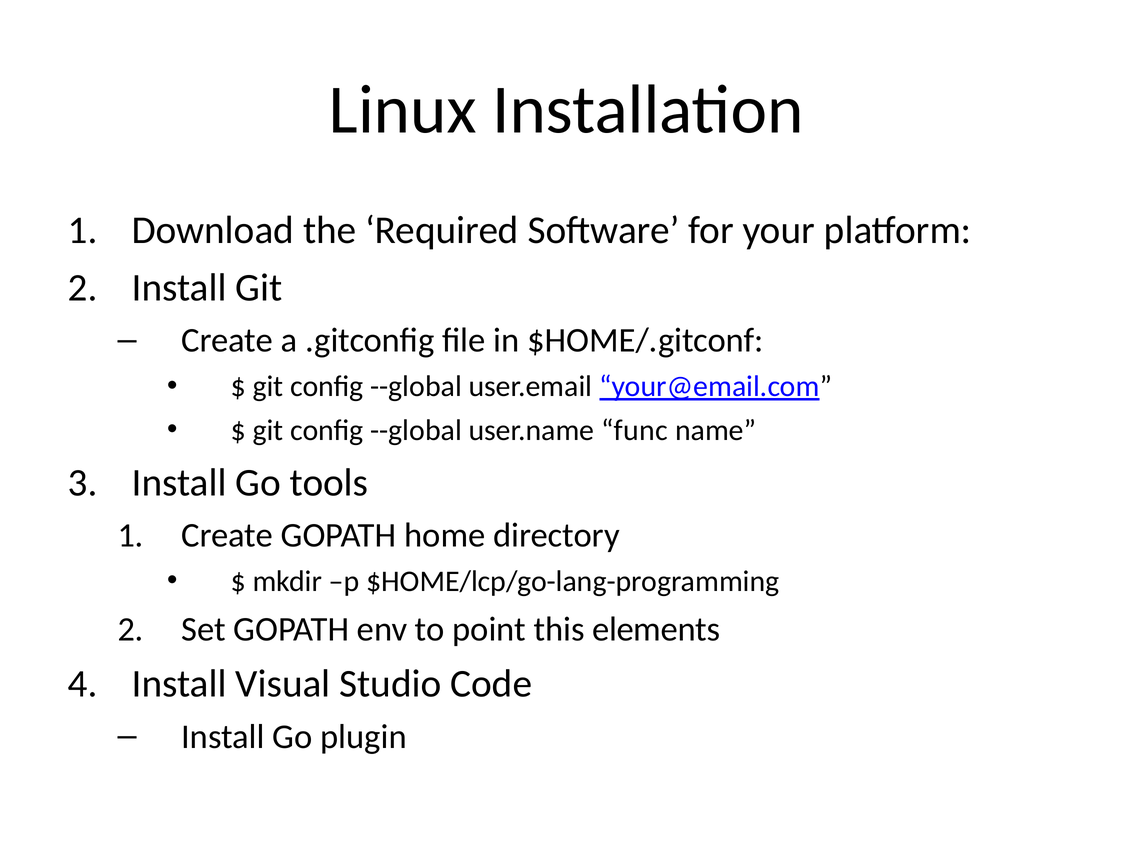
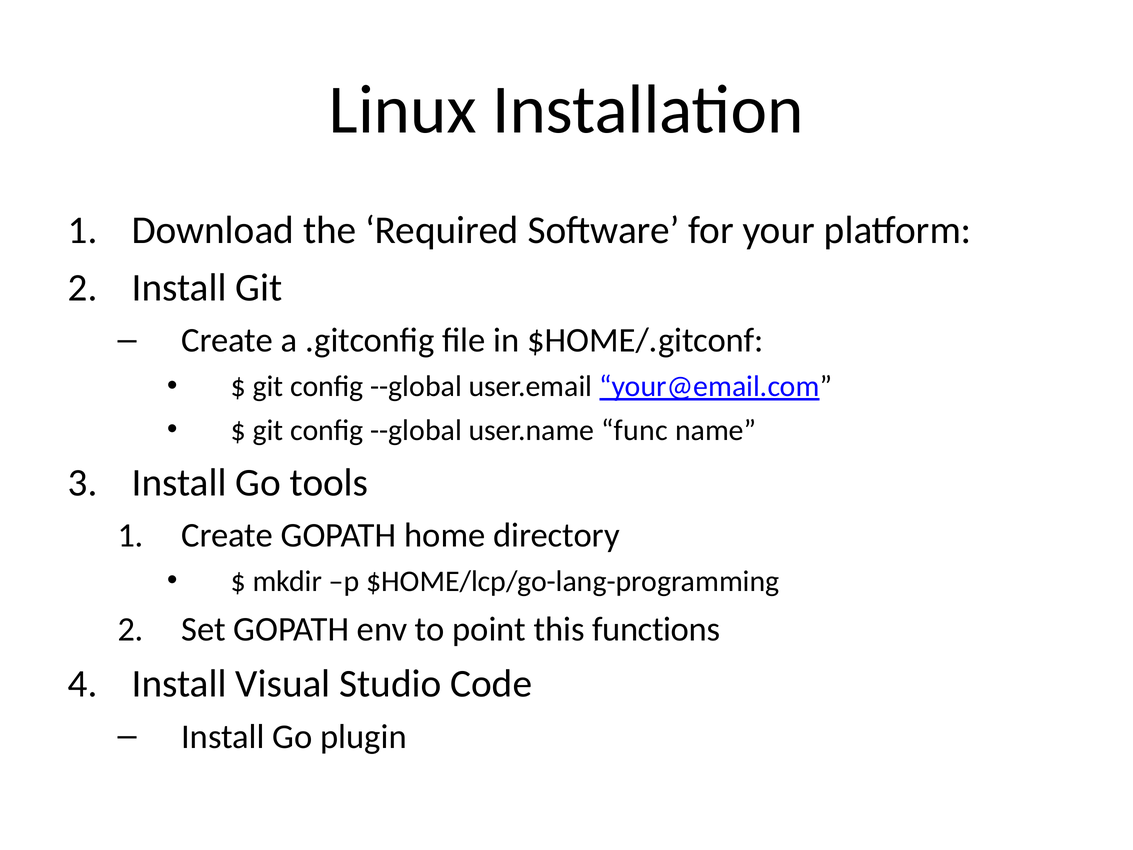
elements: elements -> functions
